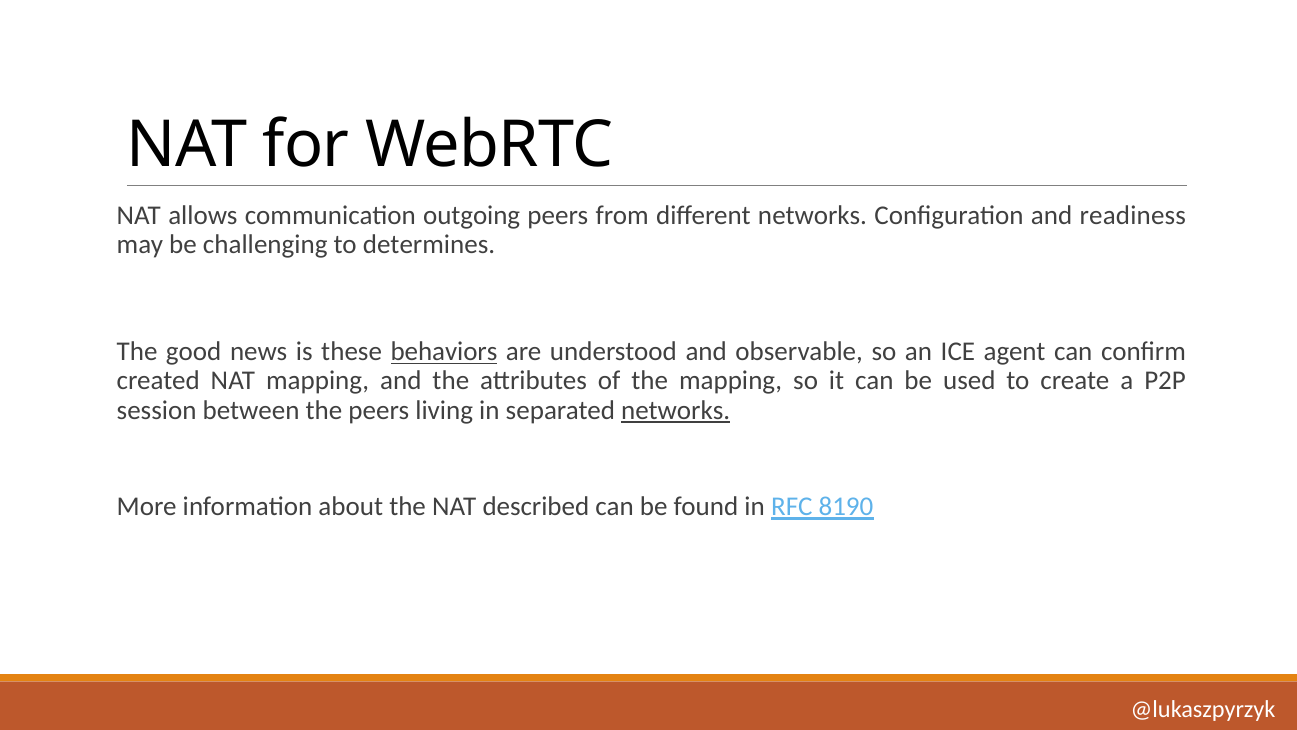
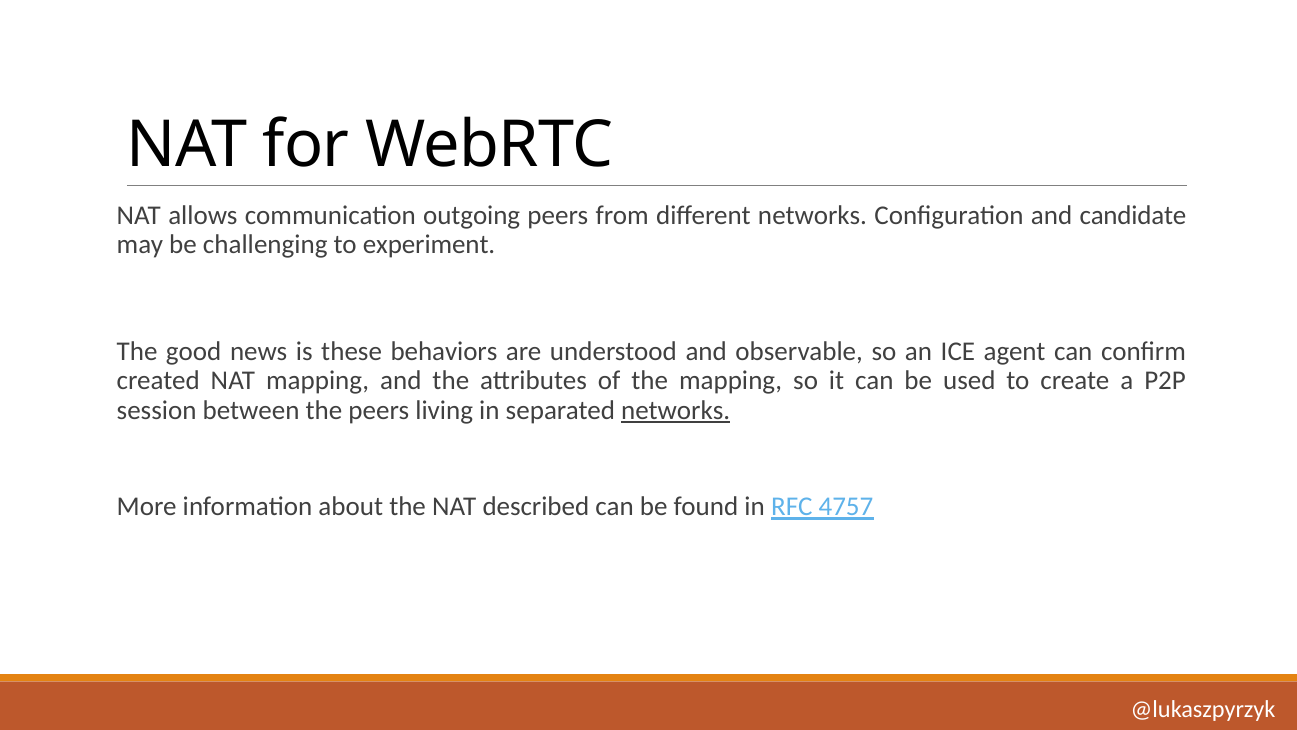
readiness: readiness -> candidate
determines: determines -> experiment
behaviors underline: present -> none
8190: 8190 -> 4757
